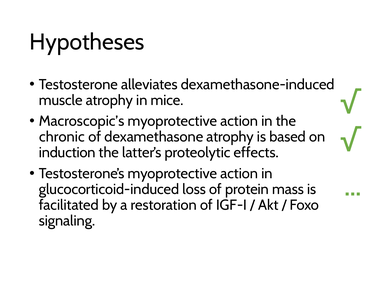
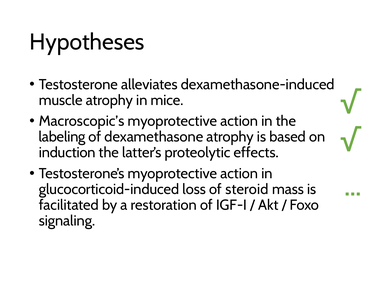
chronic: chronic -> labeling
protein: protein -> steroid
